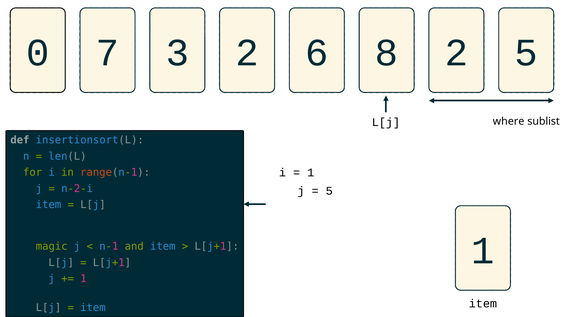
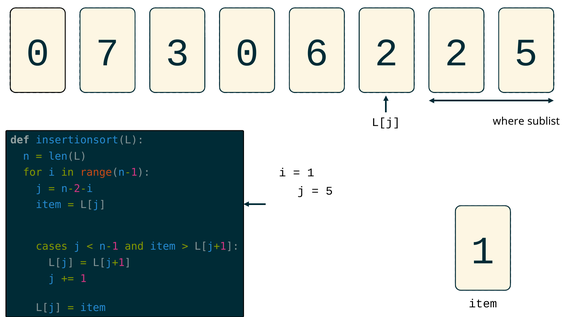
3 2: 2 -> 0
6 8: 8 -> 2
magic: magic -> cases
